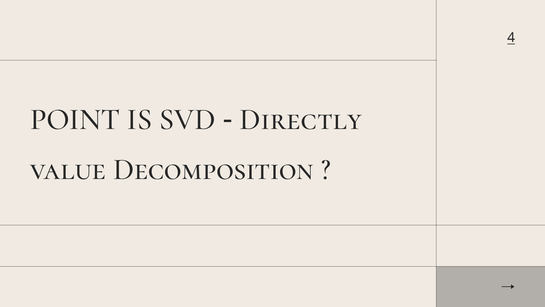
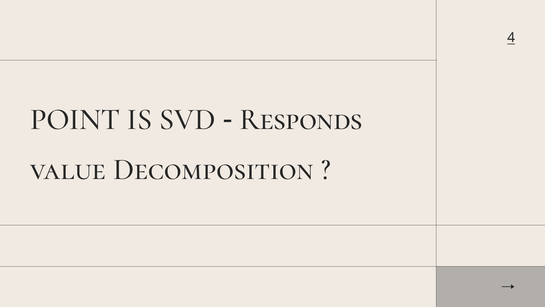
Directly: Directly -> Responds
